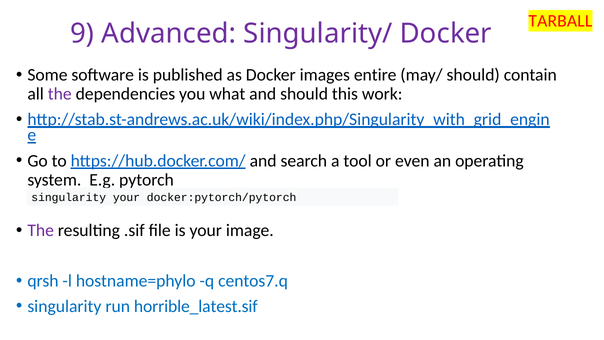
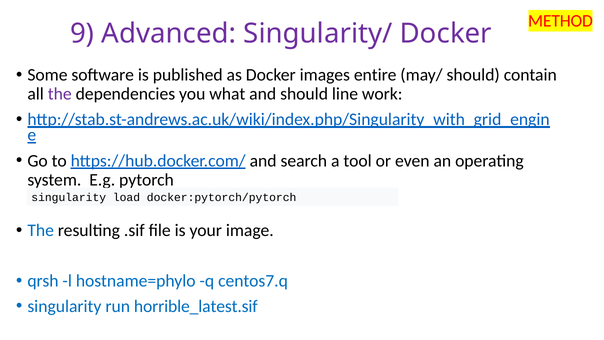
TARBALL: TARBALL -> METHOD
this: this -> line
singularity your: your -> load
The at (41, 230) colour: purple -> blue
